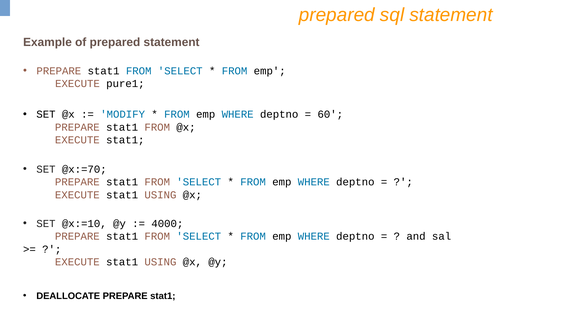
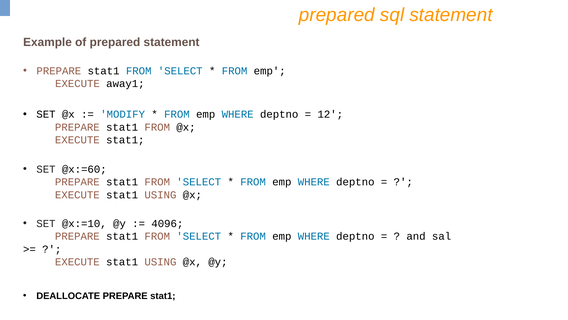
pure1: pure1 -> away1
60: 60 -> 12
@x:=70: @x:=70 -> @x:=60
4000: 4000 -> 4096
